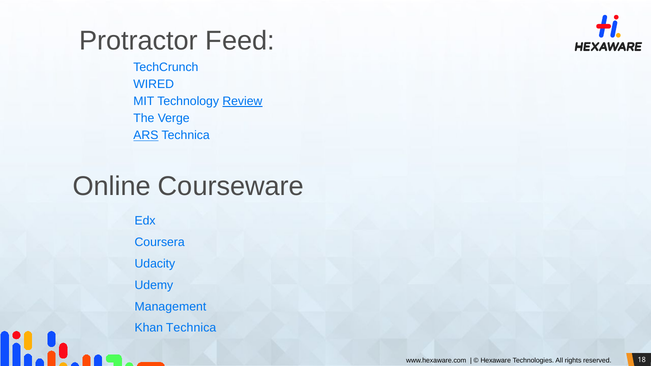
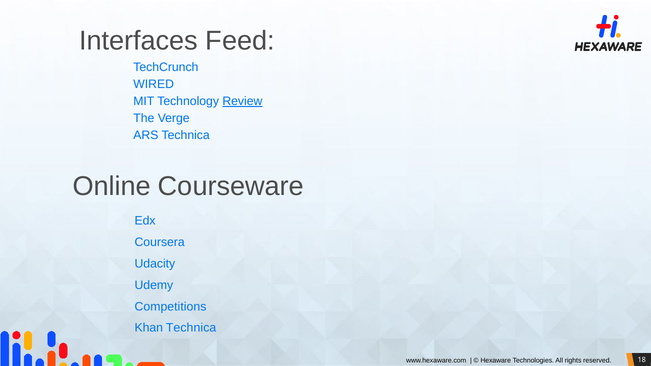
Protractor: Protractor -> Interfaces
ARS underline: present -> none
Management: Management -> Competitions
